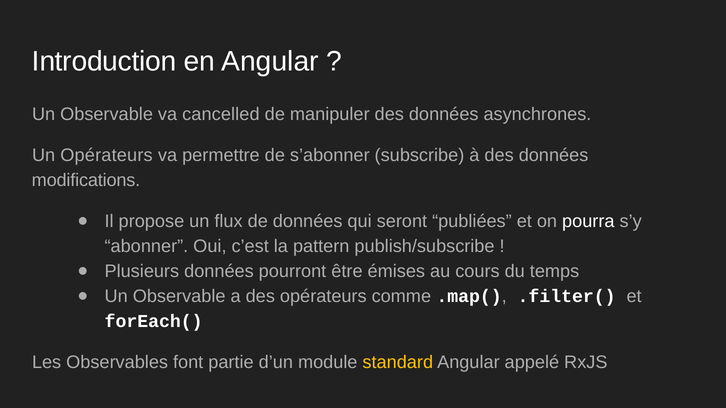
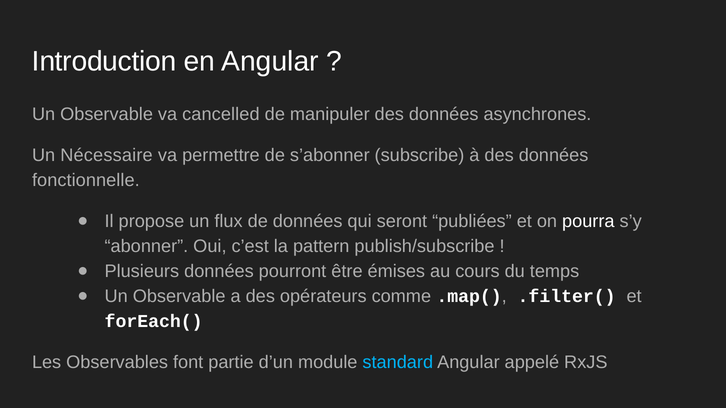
Un Opérateurs: Opérateurs -> Nécessaire
modifications: modifications -> fonctionnelle
standard colour: yellow -> light blue
